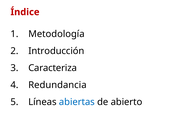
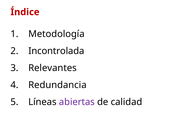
Introducción: Introducción -> Incontrolada
Caracteriza: Caracteriza -> Relevantes
abiertas colour: blue -> purple
abierto: abierto -> calidad
